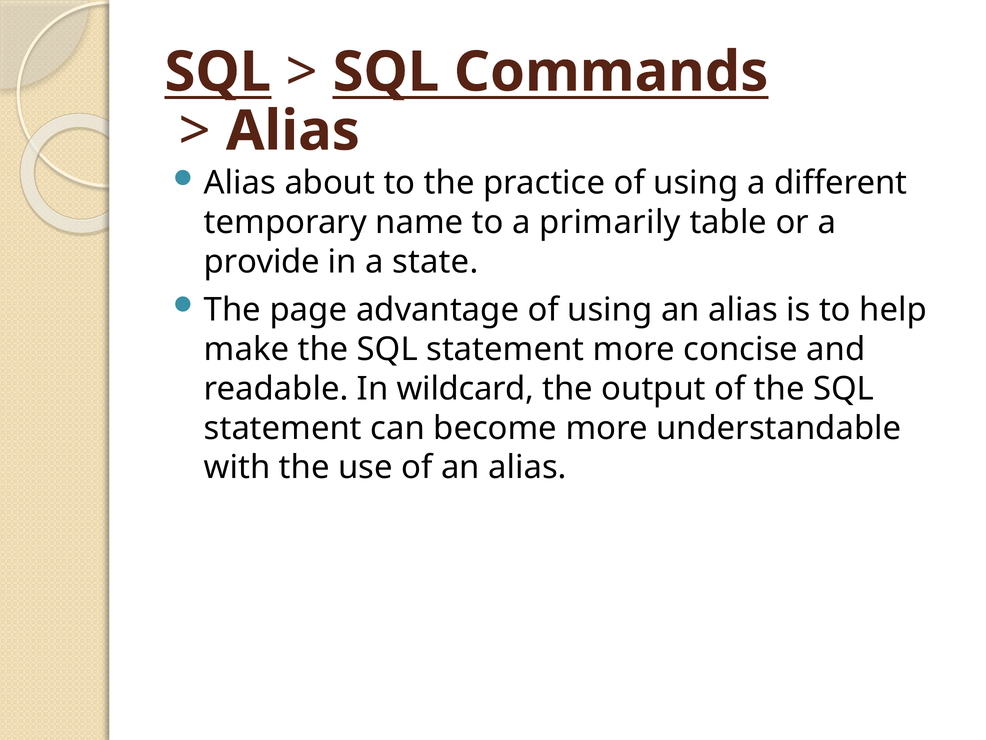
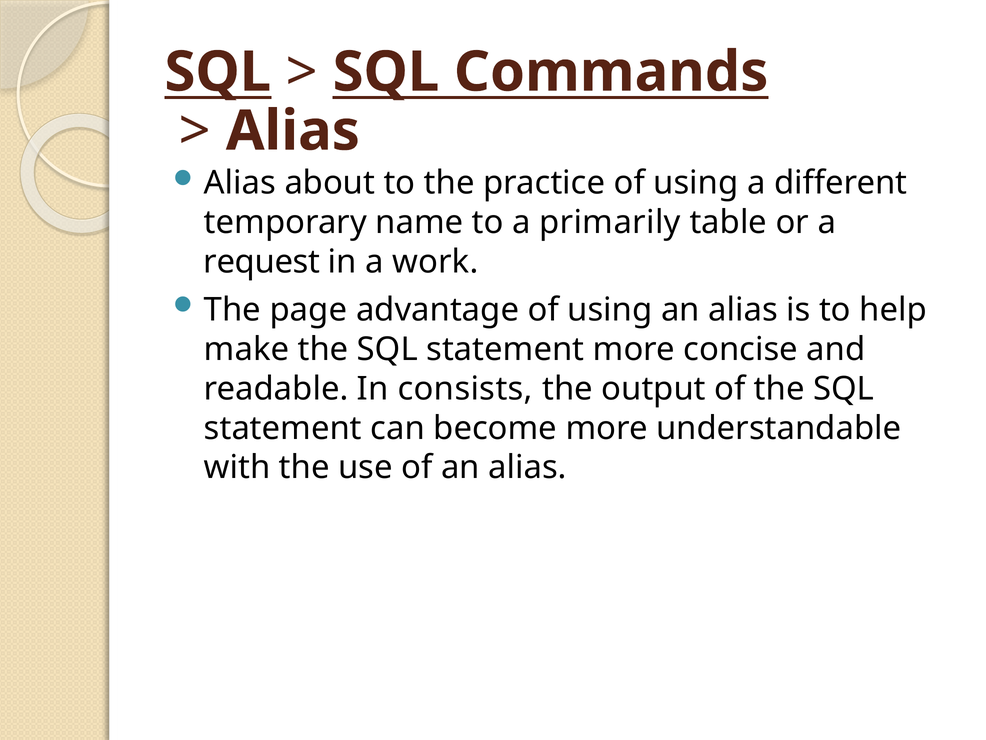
provide: provide -> request
state: state -> work
wildcard: wildcard -> consists
